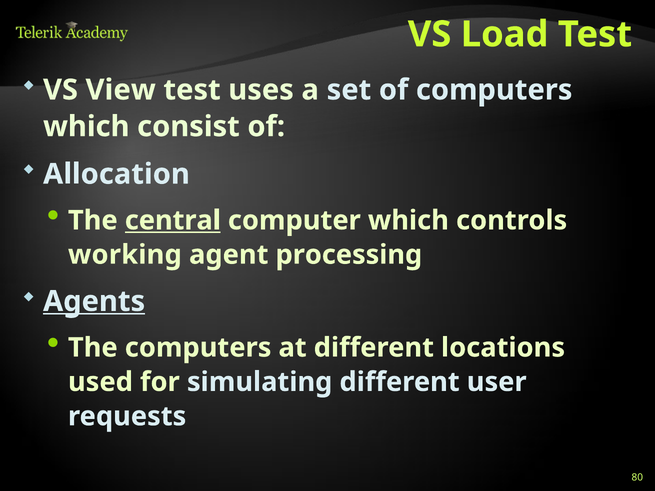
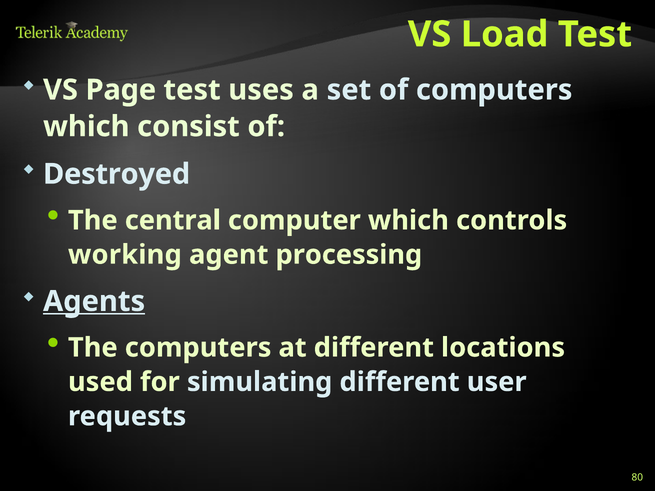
View: View -> Page
Allocation: Allocation -> Destroyed
central underline: present -> none
